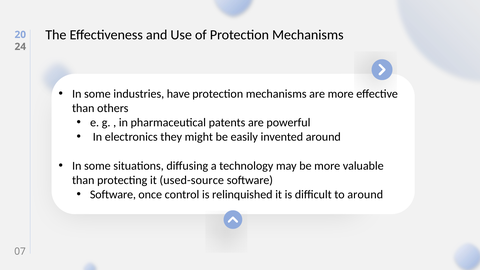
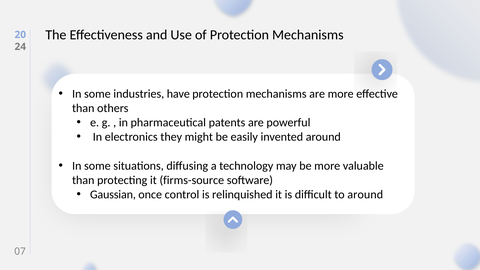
used-source: used-source -> firms-source
Software at (113, 195): Software -> Gaussian
